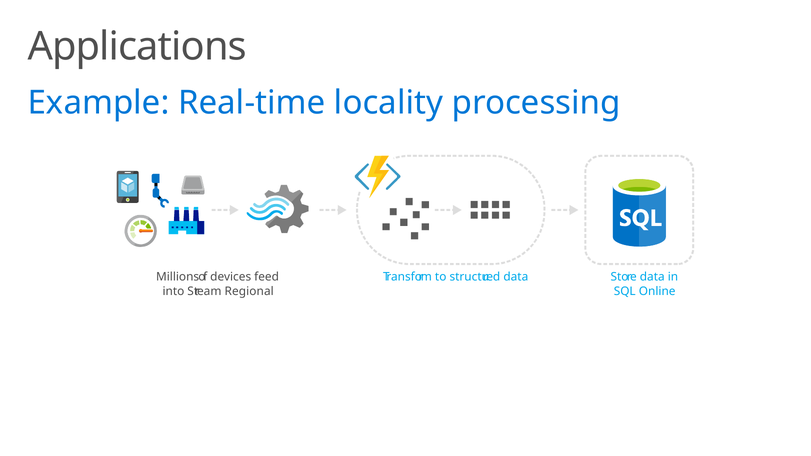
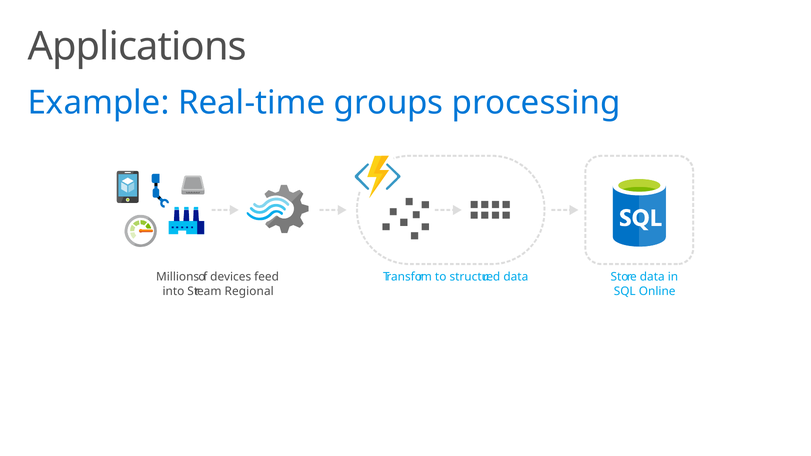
locality: locality -> groups
